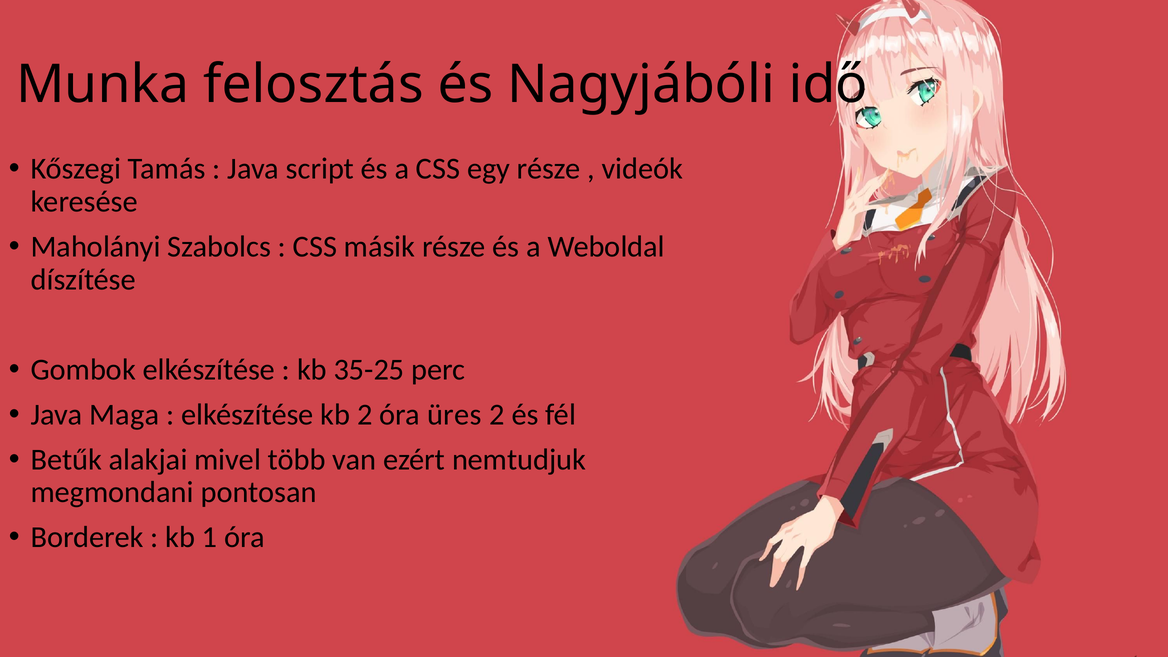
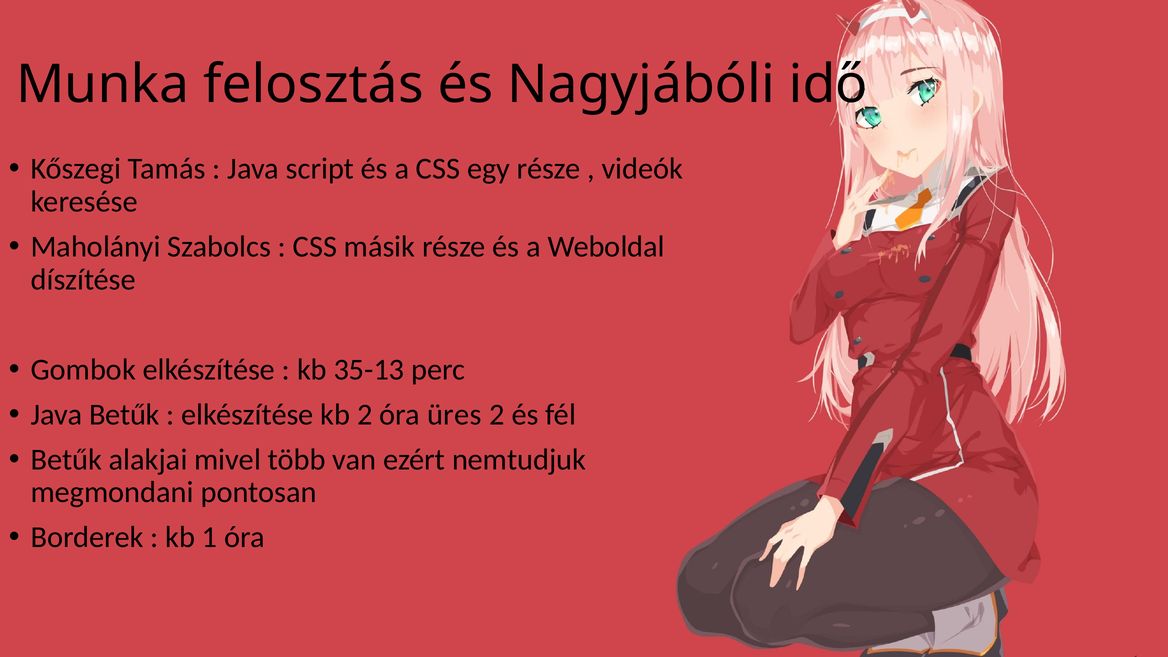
35-25: 35-25 -> 35-13
Java Maga: Maga -> Betűk
